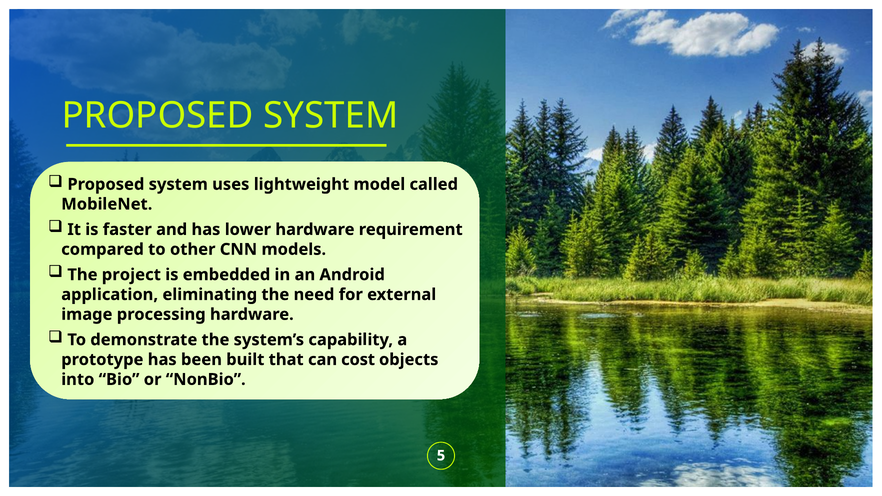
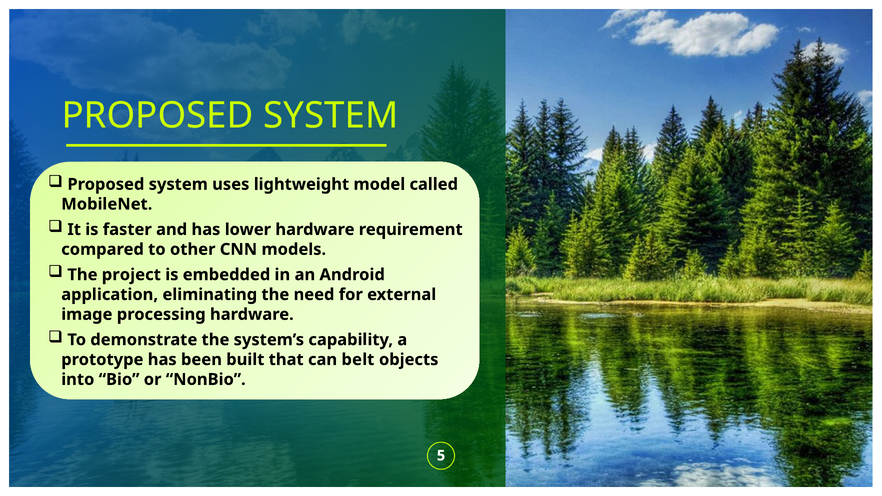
cost: cost -> belt
